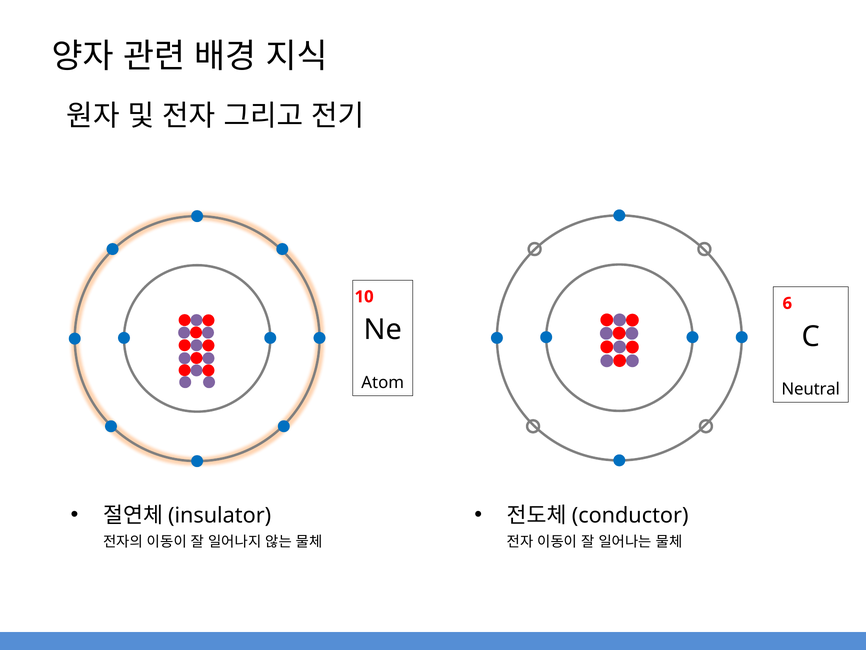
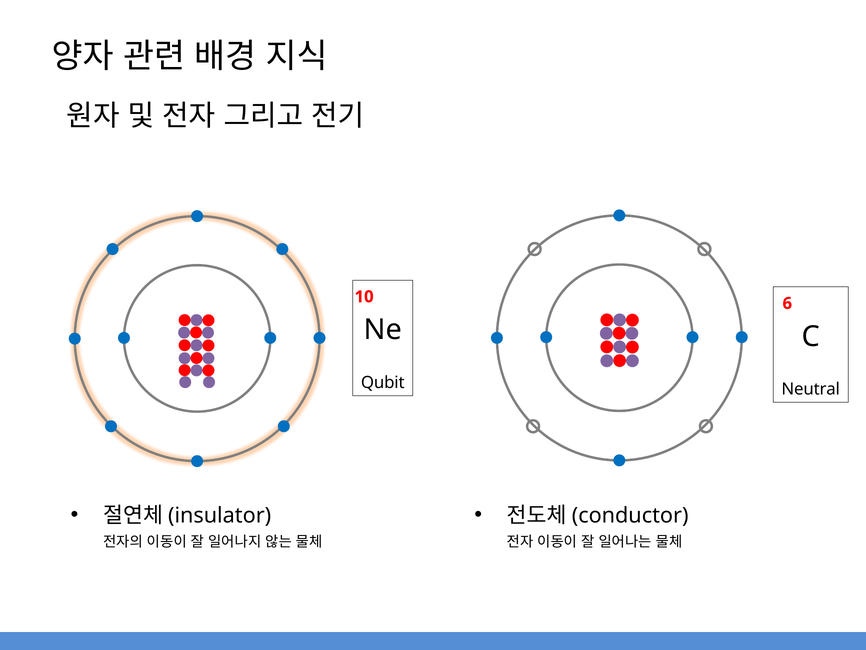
Atom: Atom -> Qubit
